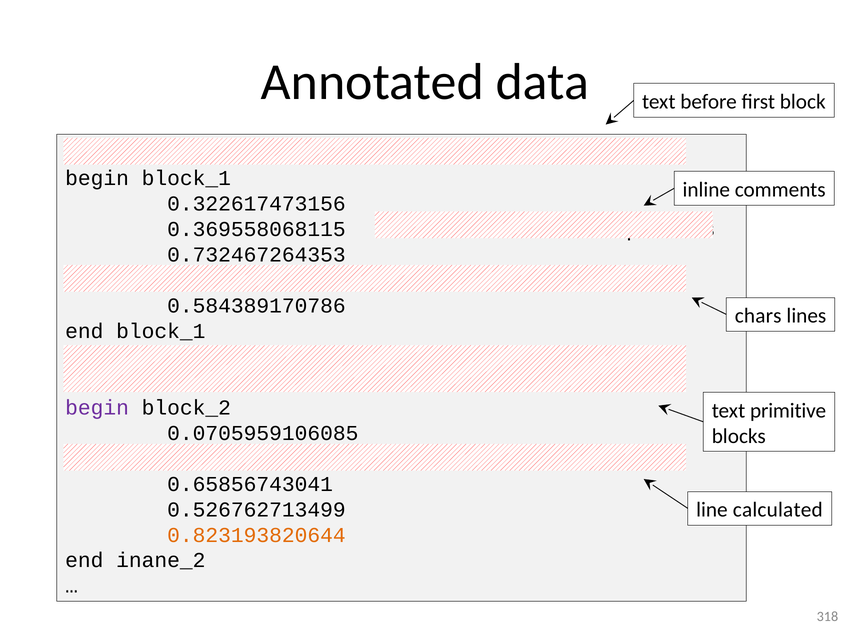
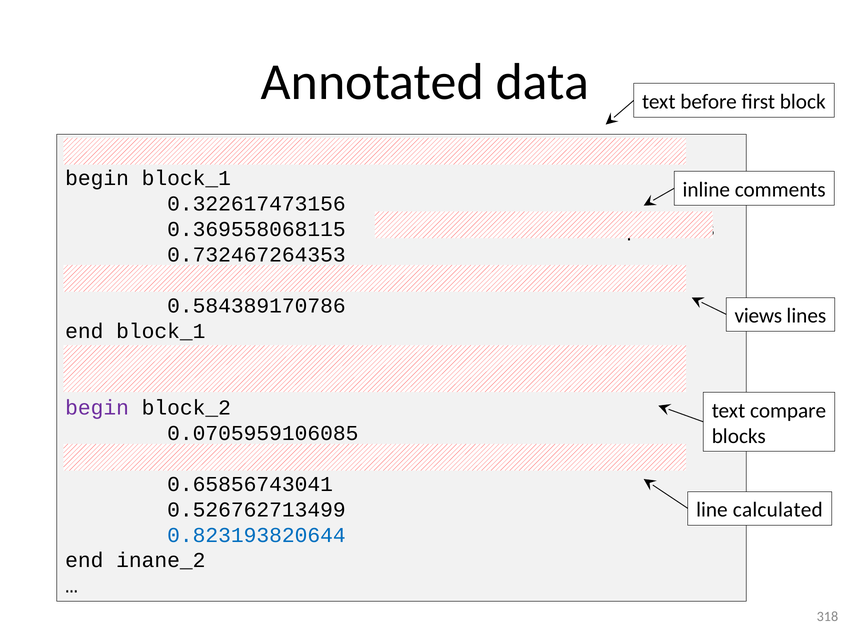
chars: chars -> views
primitive: primitive -> compare
0.823193820644 colour: orange -> blue
